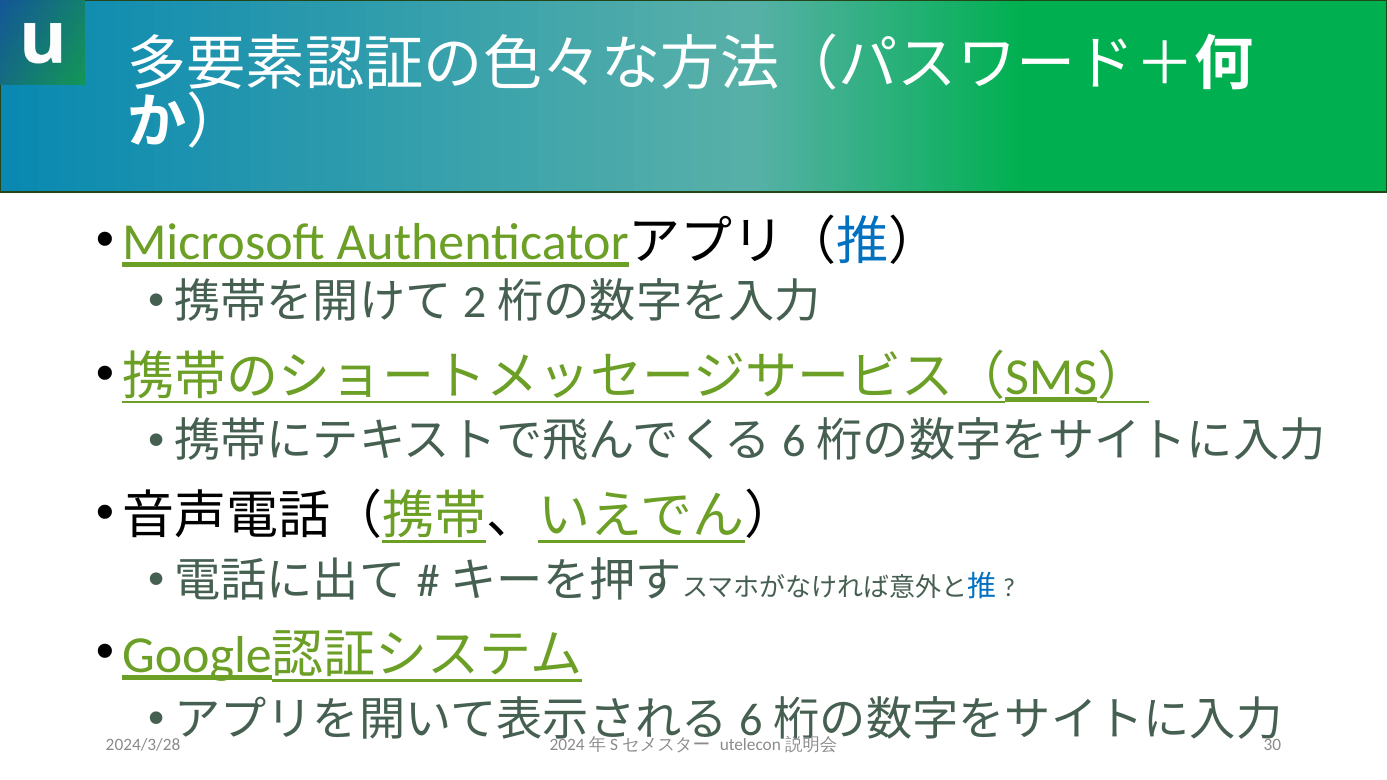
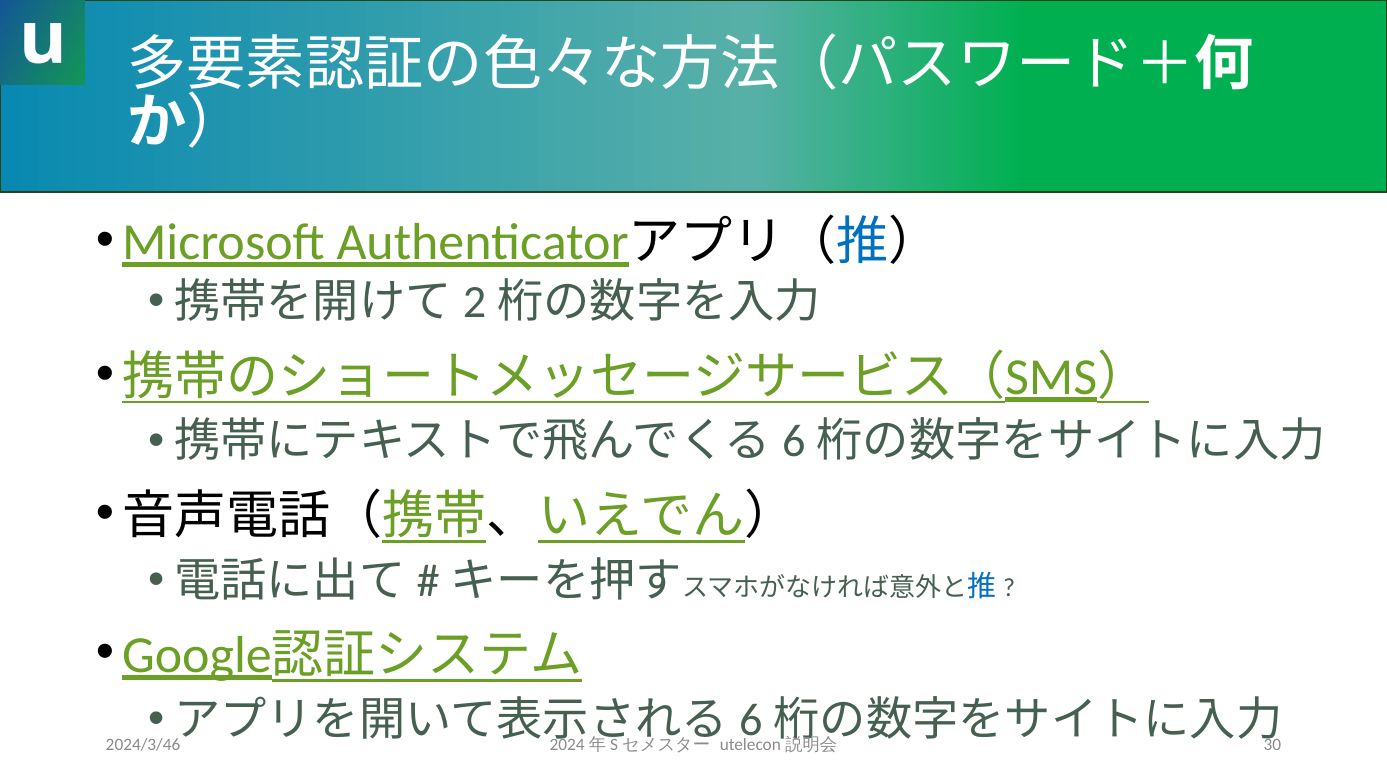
2024/3/28: 2024/3/28 -> 2024/3/46
